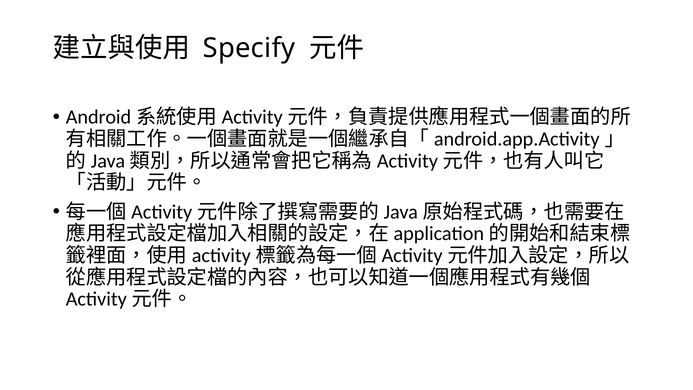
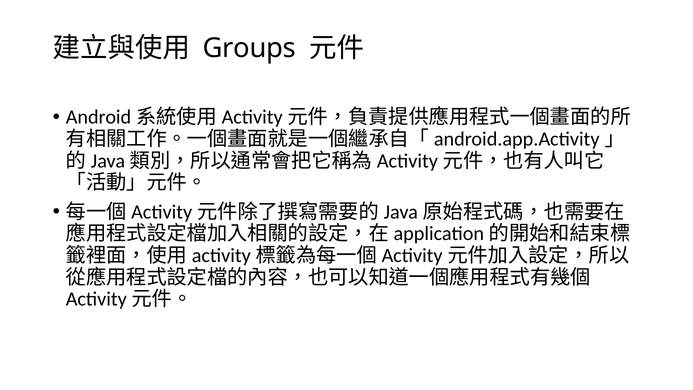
Specify: Specify -> Groups
